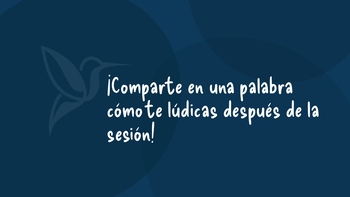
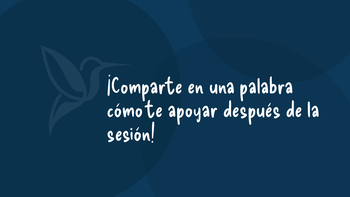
lúdicas: lúdicas -> apoyar
